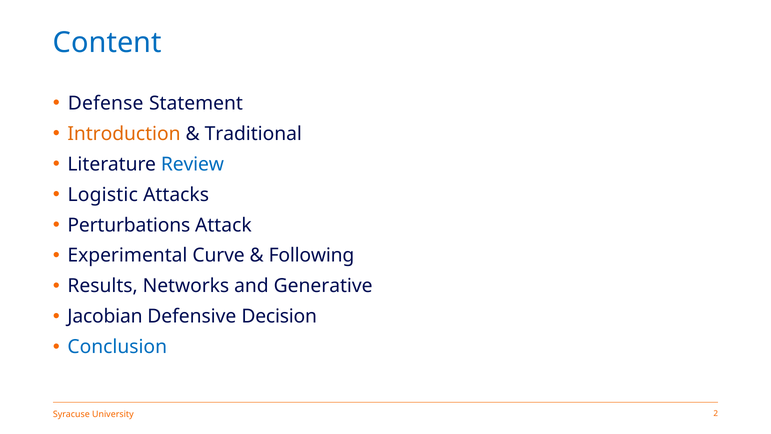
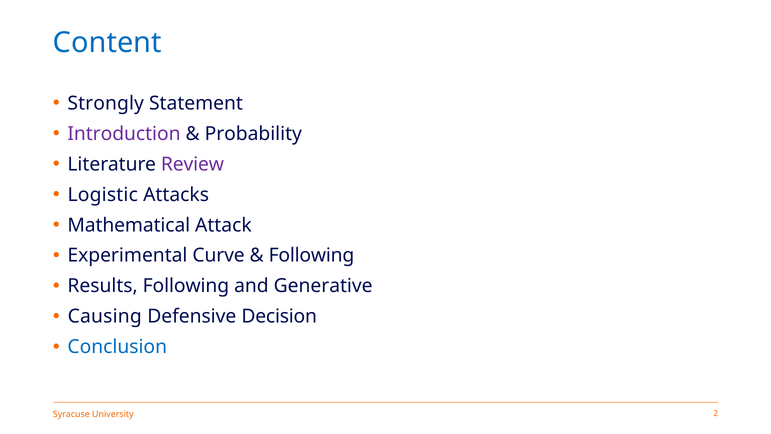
Defense: Defense -> Strongly
Introduction colour: orange -> purple
Traditional: Traditional -> Probability
Review colour: blue -> purple
Perturbations: Perturbations -> Mathematical
Results Networks: Networks -> Following
Jacobian: Jacobian -> Causing
